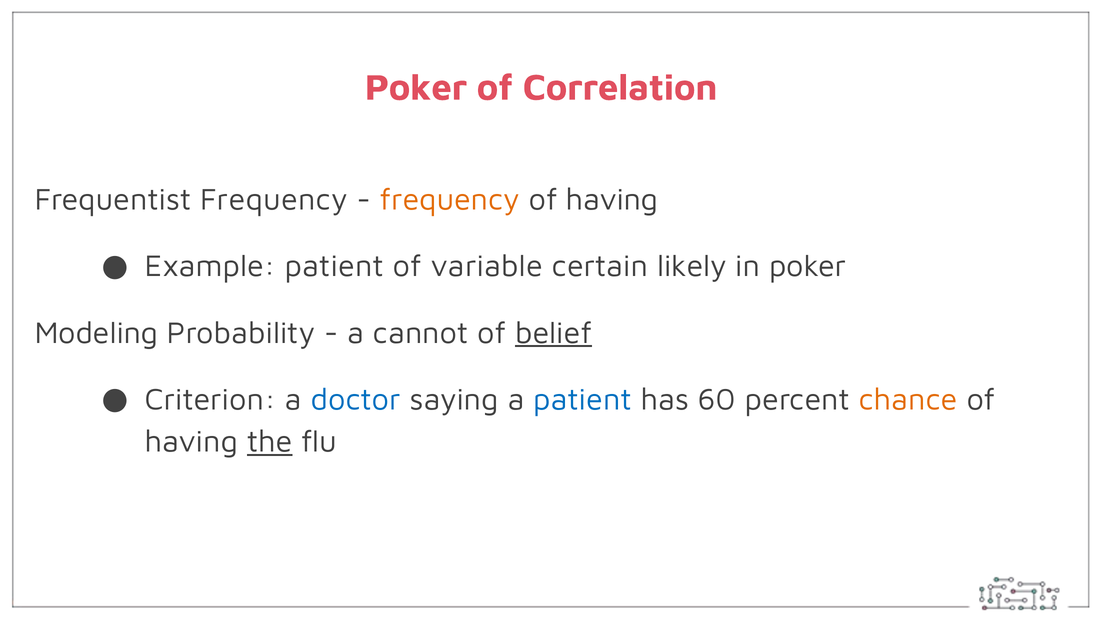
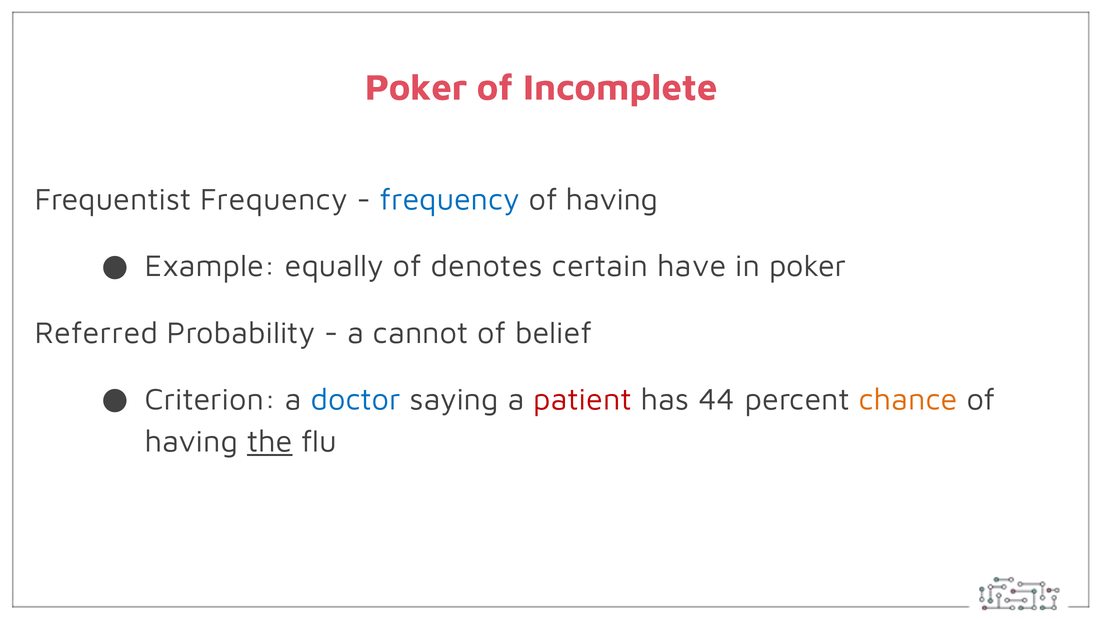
Correlation: Correlation -> Incomplete
frequency at (450, 200) colour: orange -> blue
Example patient: patient -> equally
variable: variable -> denotes
likely: likely -> have
Modeling: Modeling -> Referred
belief underline: present -> none
patient at (583, 400) colour: blue -> red
60: 60 -> 44
